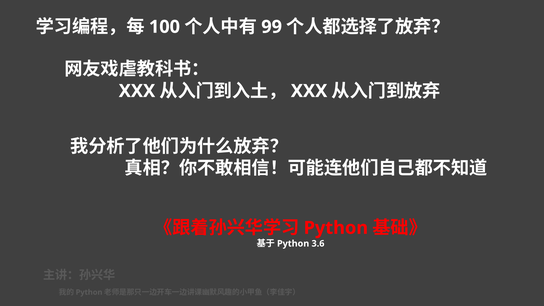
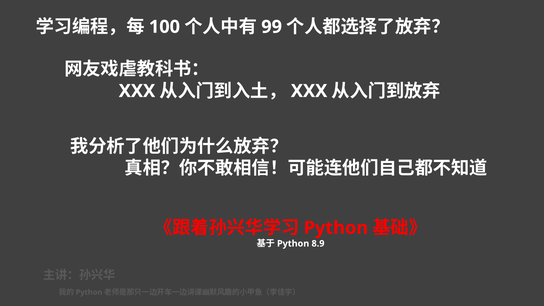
3.6: 3.6 -> 8.9
